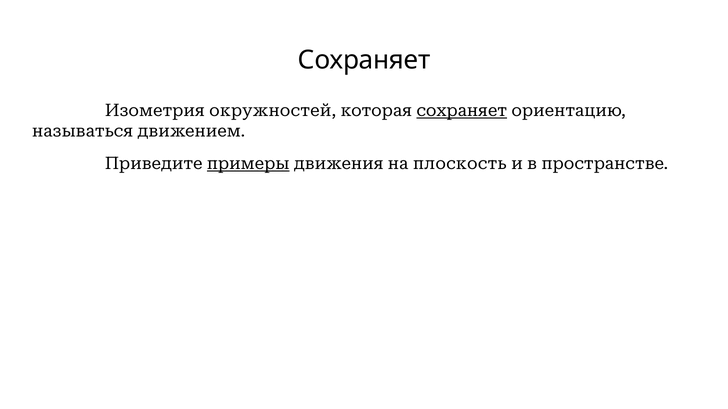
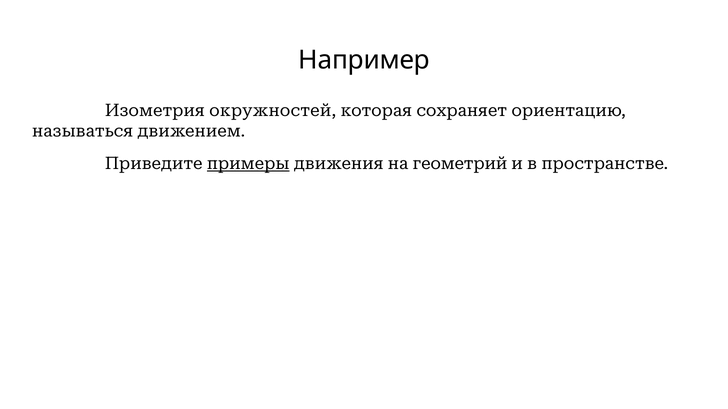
Сохраняет at (364, 60): Сохраняет -> Например
сохраняет at (462, 111) underline: present -> none
плоскость: плоскость -> геометрий
